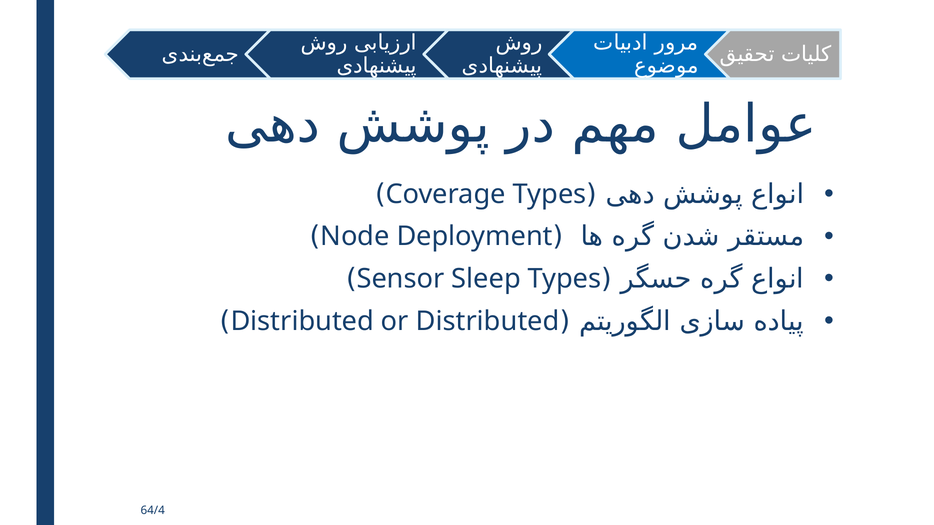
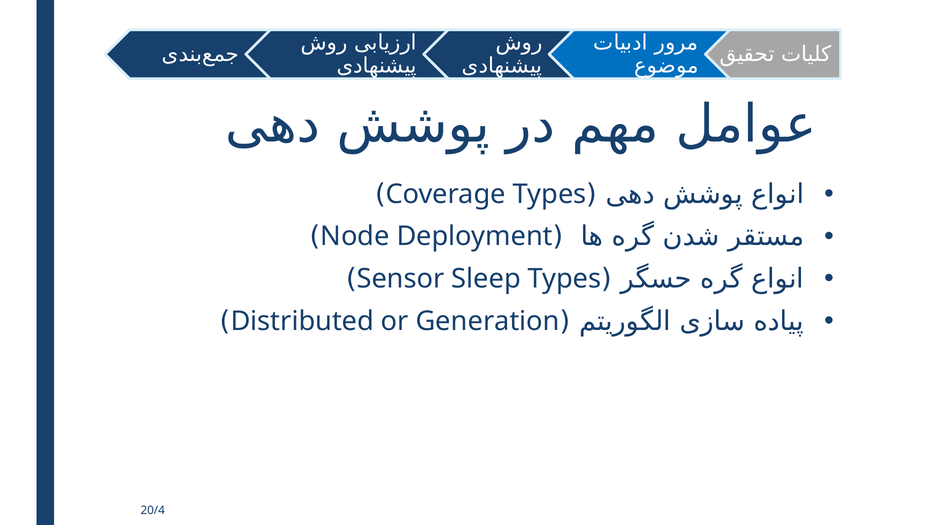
or Distributed: Distributed -> Generation
64/4: 64/4 -> 20/4
